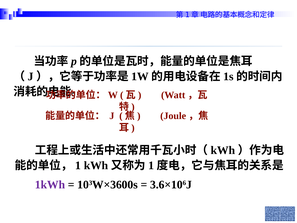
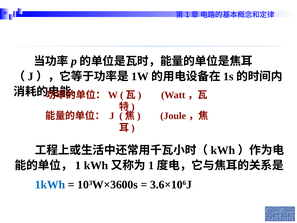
1kWh colour: purple -> blue
